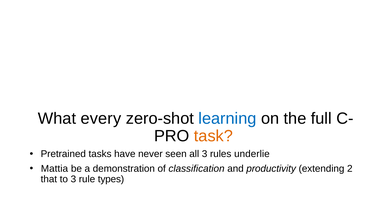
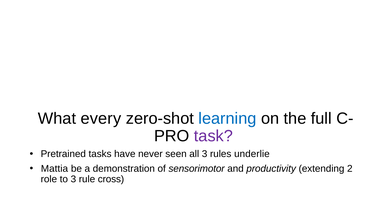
task colour: orange -> purple
classification: classification -> sensorimotor
that: that -> role
types: types -> cross
